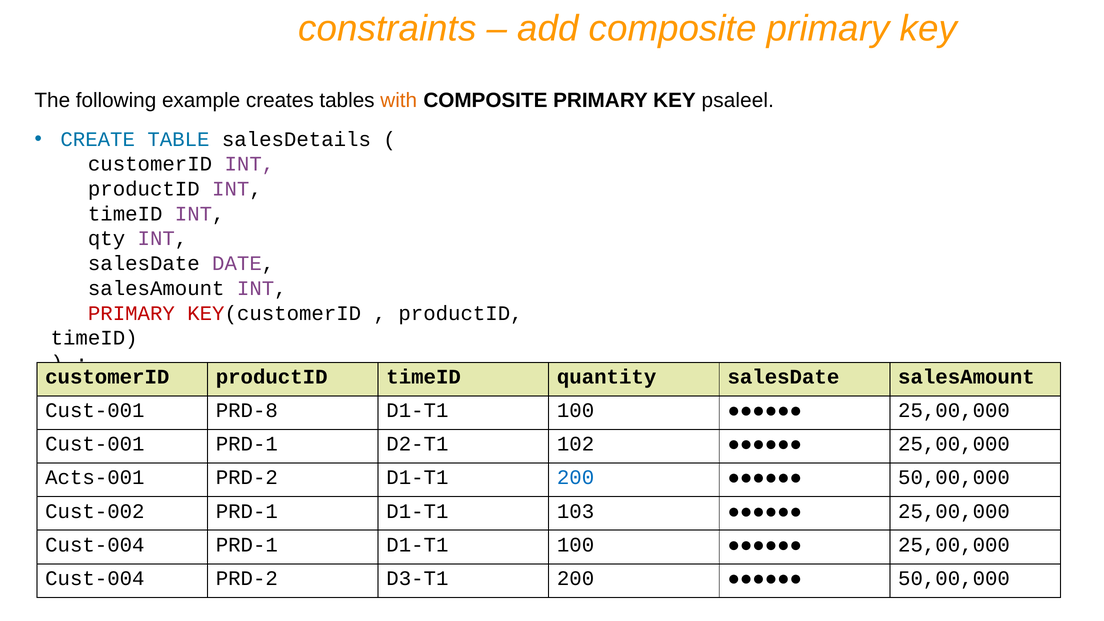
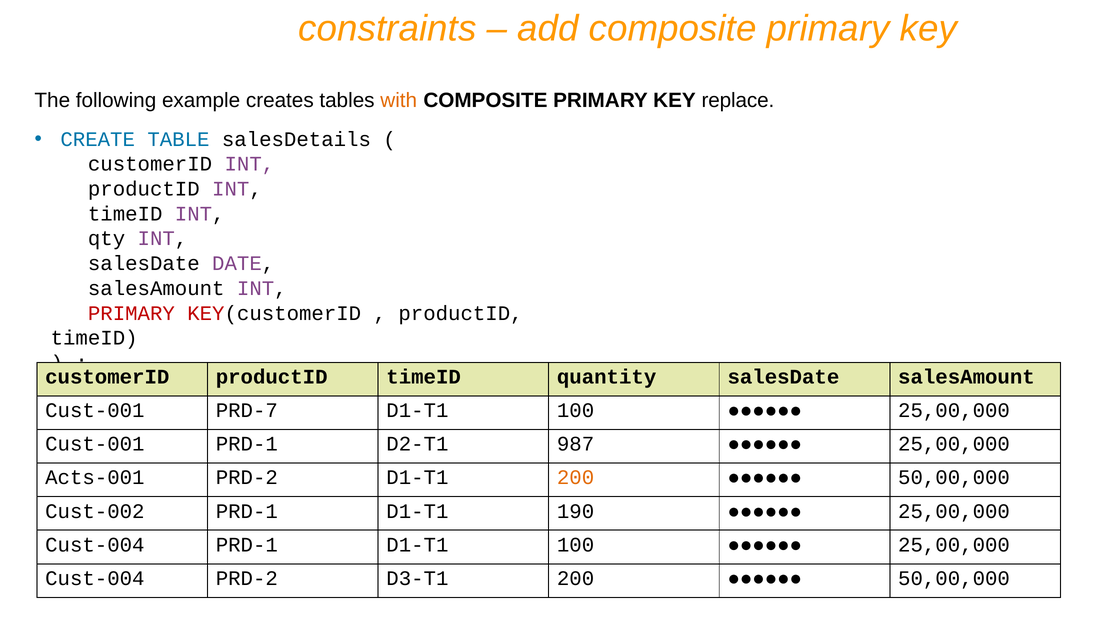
psaleel: psaleel -> replace
PRD-8: PRD-8 -> PRD-7
102: 102 -> 987
200 at (576, 478) colour: blue -> orange
103: 103 -> 190
